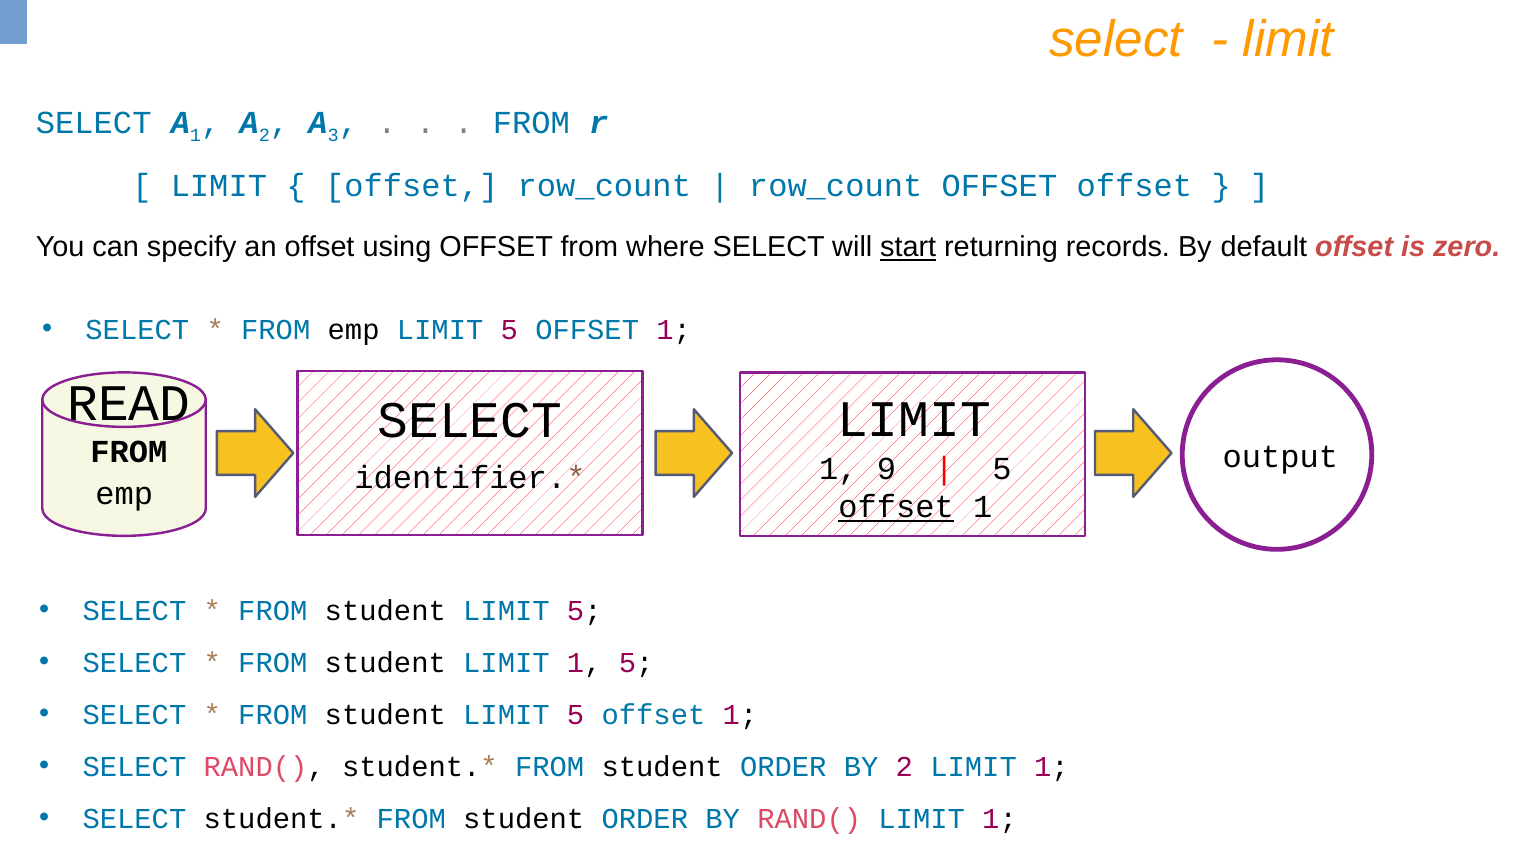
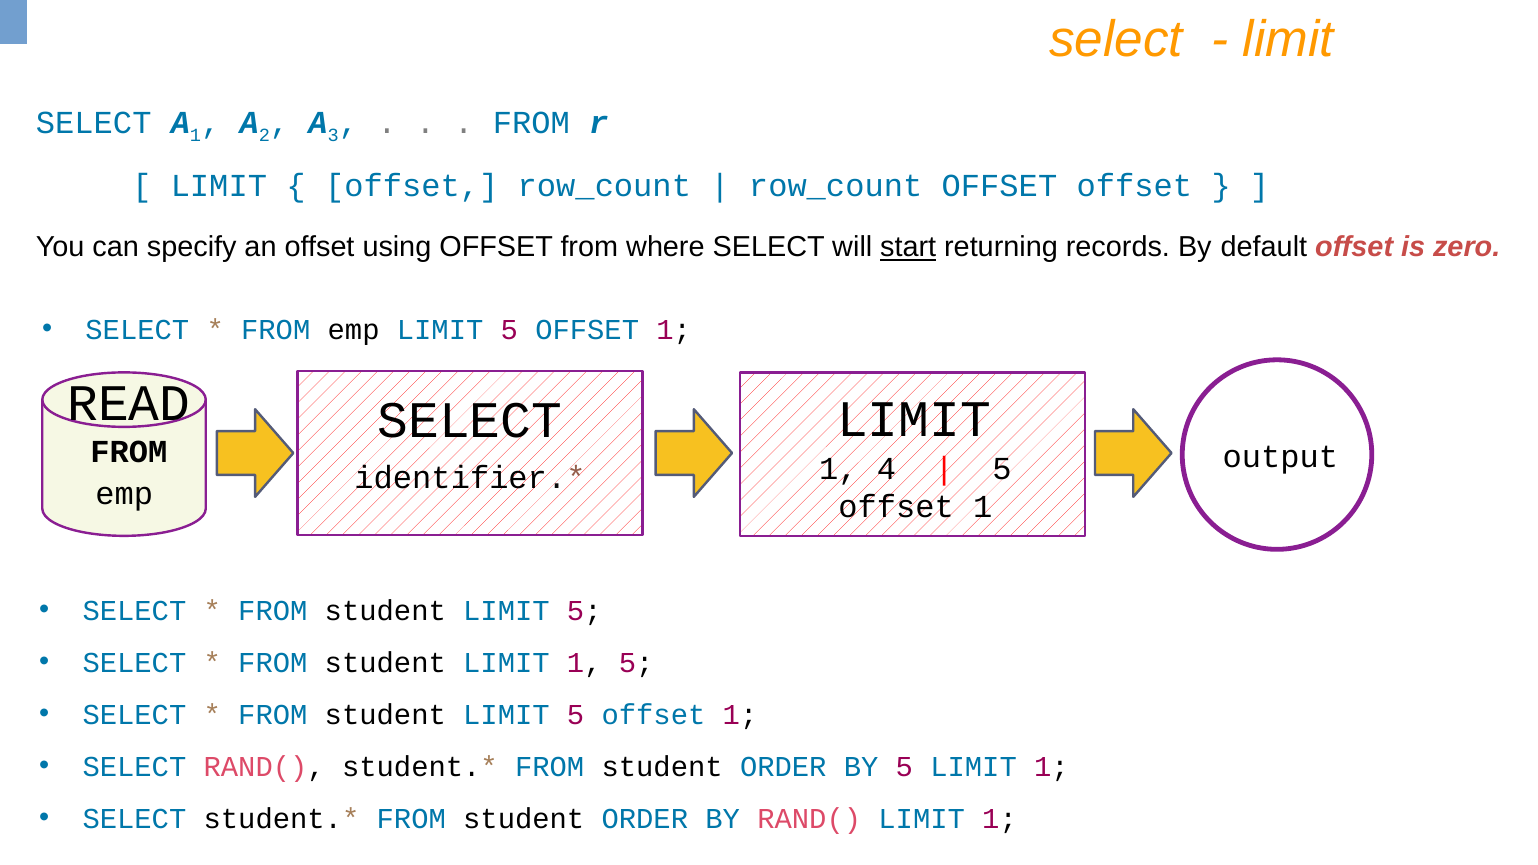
9: 9 -> 4
offset at (896, 507) underline: present -> none
BY 2: 2 -> 5
